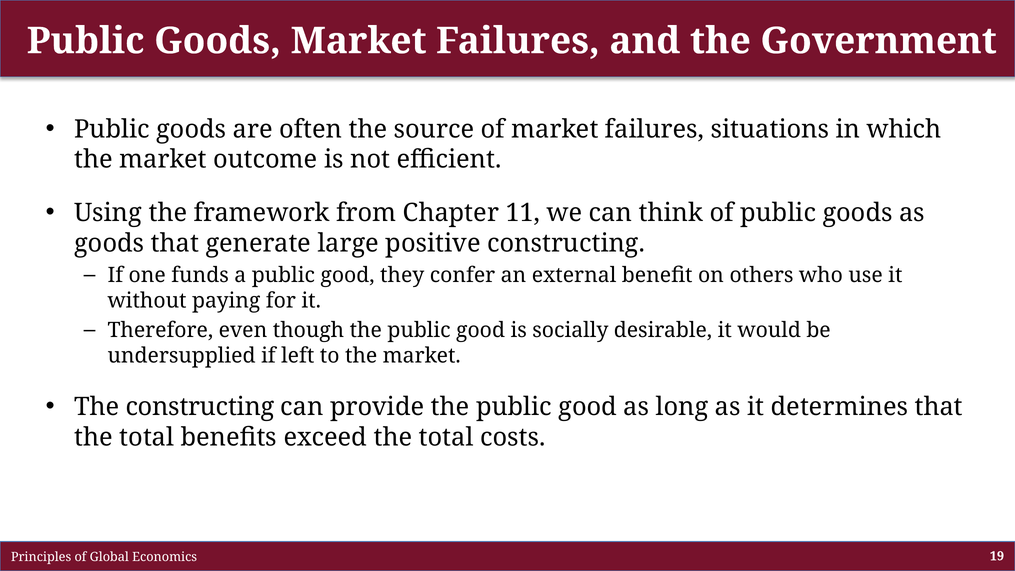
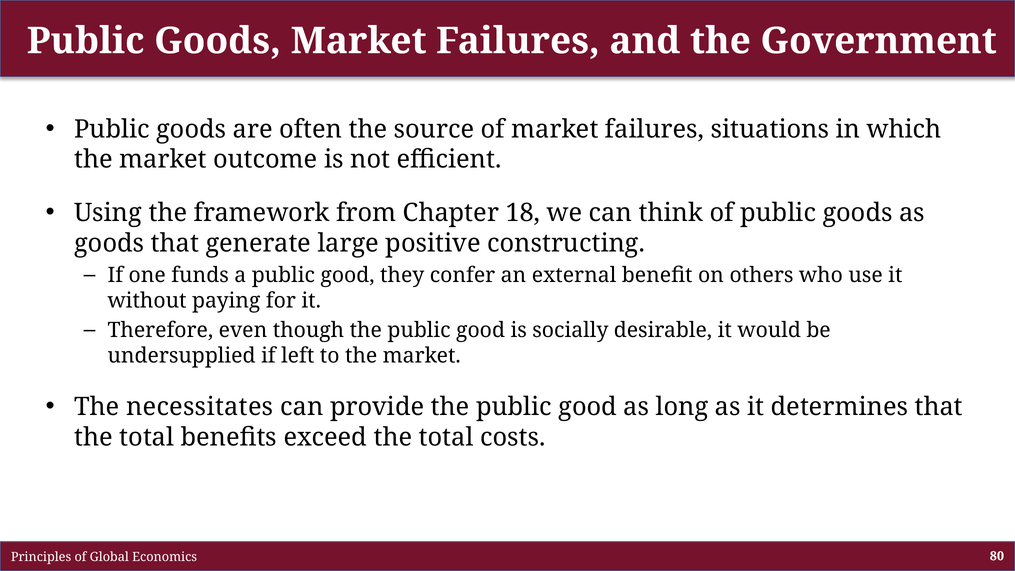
11: 11 -> 18
The constructing: constructing -> necessitates
19: 19 -> 80
